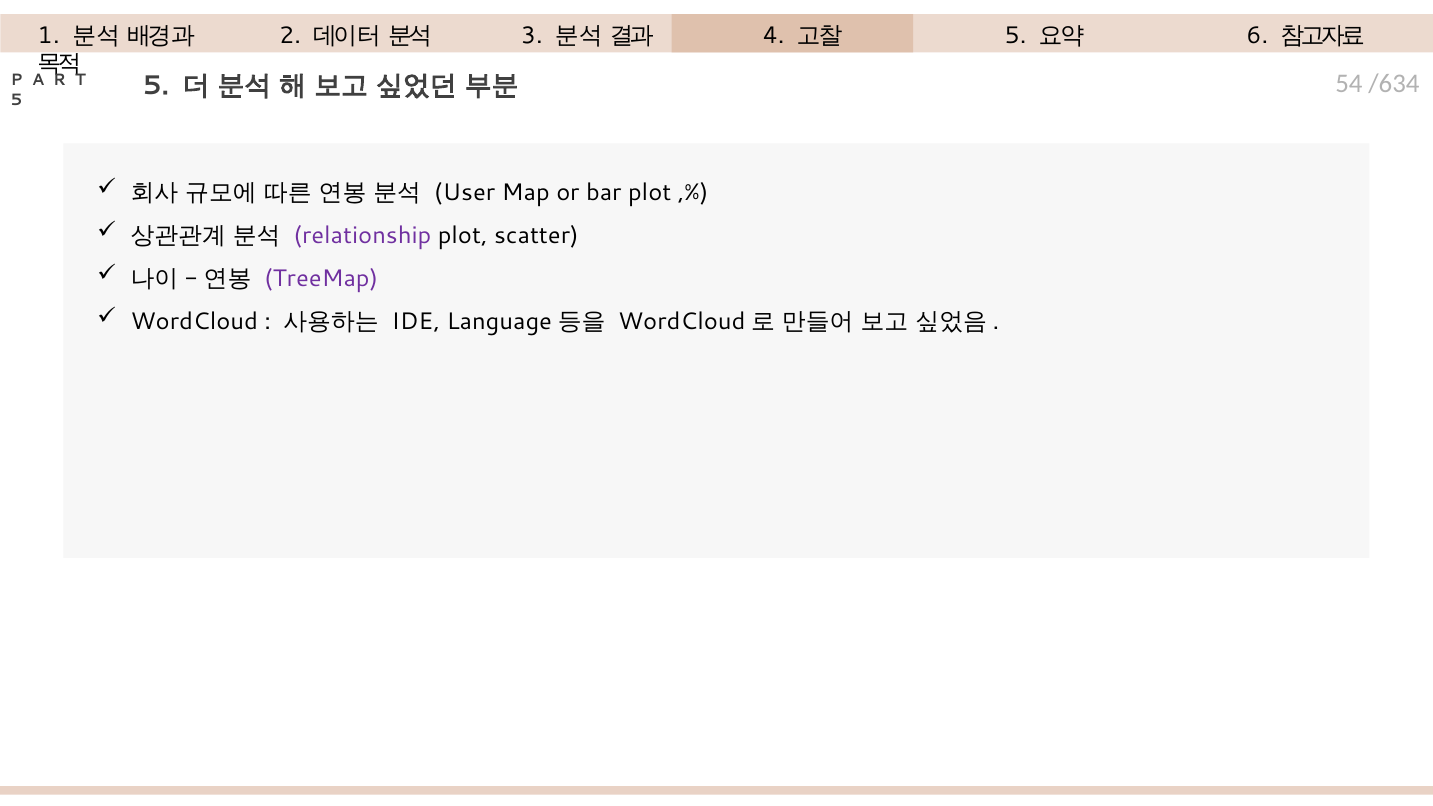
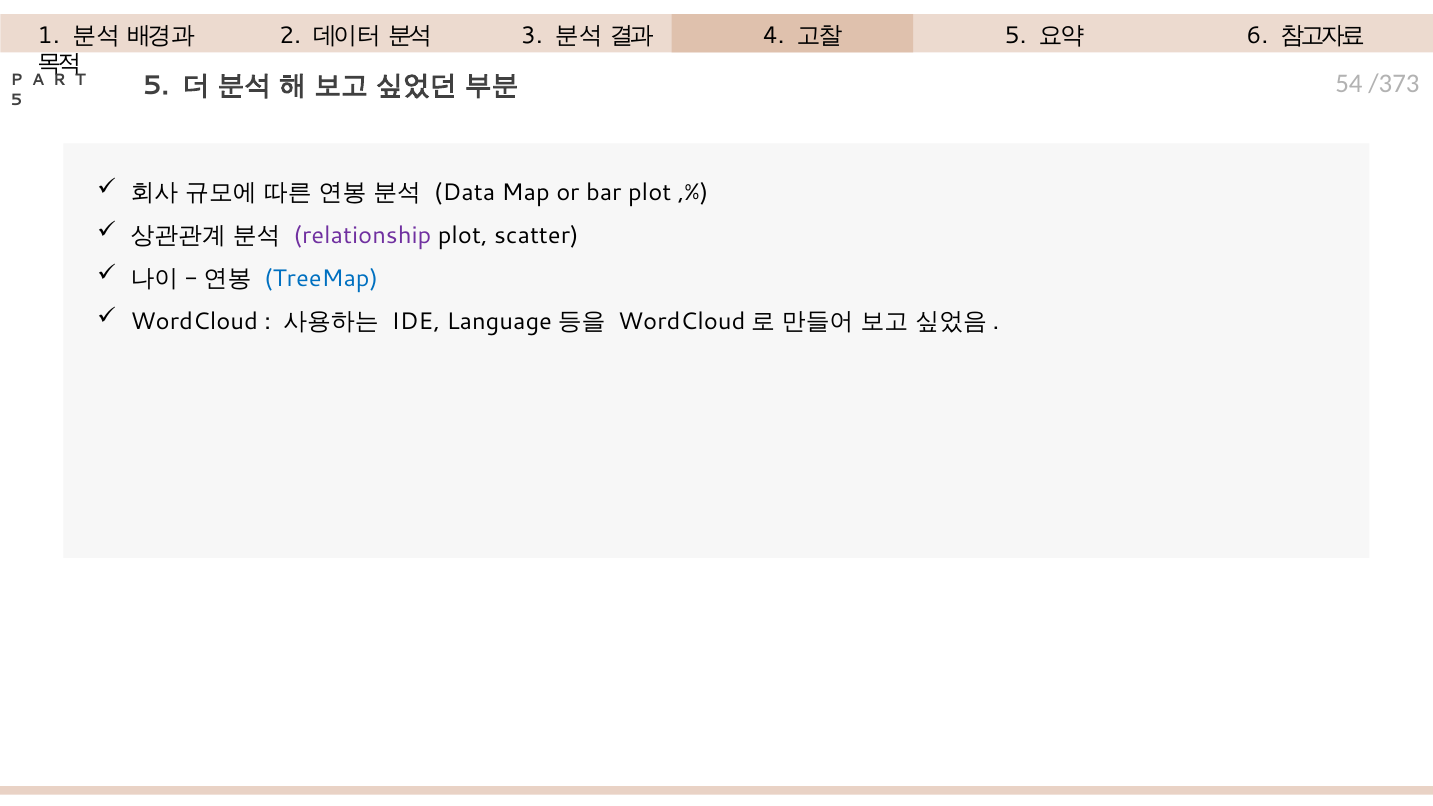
/634: /634 -> /373
User: User -> Data
TreeMap colour: purple -> blue
